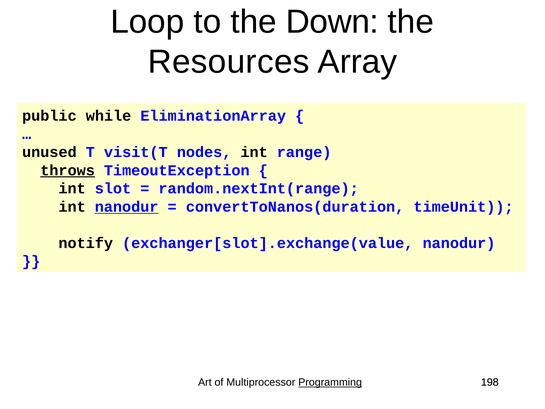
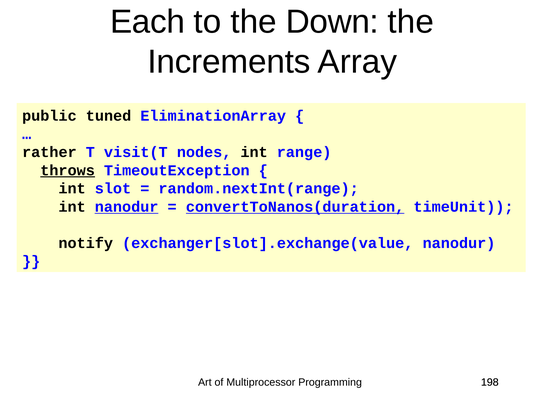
Loop: Loop -> Each
Resources: Resources -> Increments
while: while -> tuned
unused: unused -> rather
convertToNanos(duration underline: none -> present
Programming underline: present -> none
